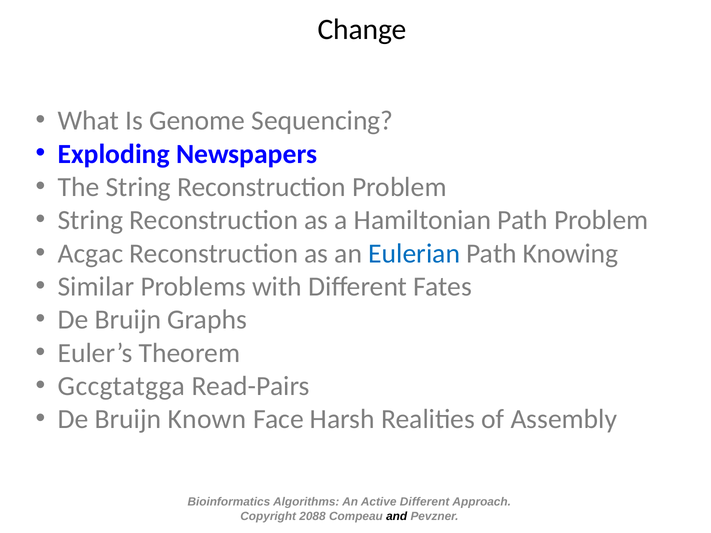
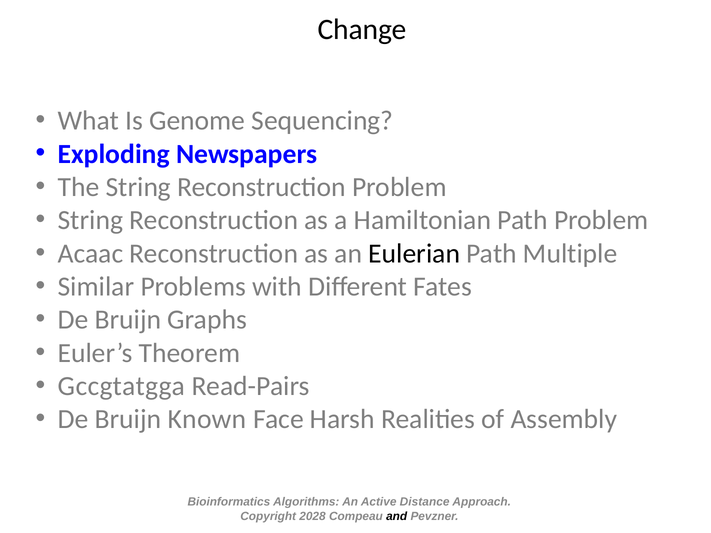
Acgac: Acgac -> Acaac
Eulerian colour: blue -> black
Knowing: Knowing -> Multiple
Active Different: Different -> Distance
2088: 2088 -> 2028
